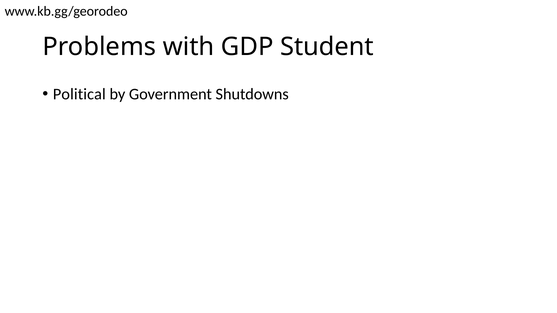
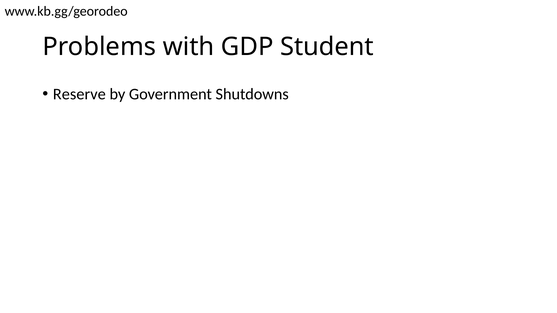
Political: Political -> Reserve
